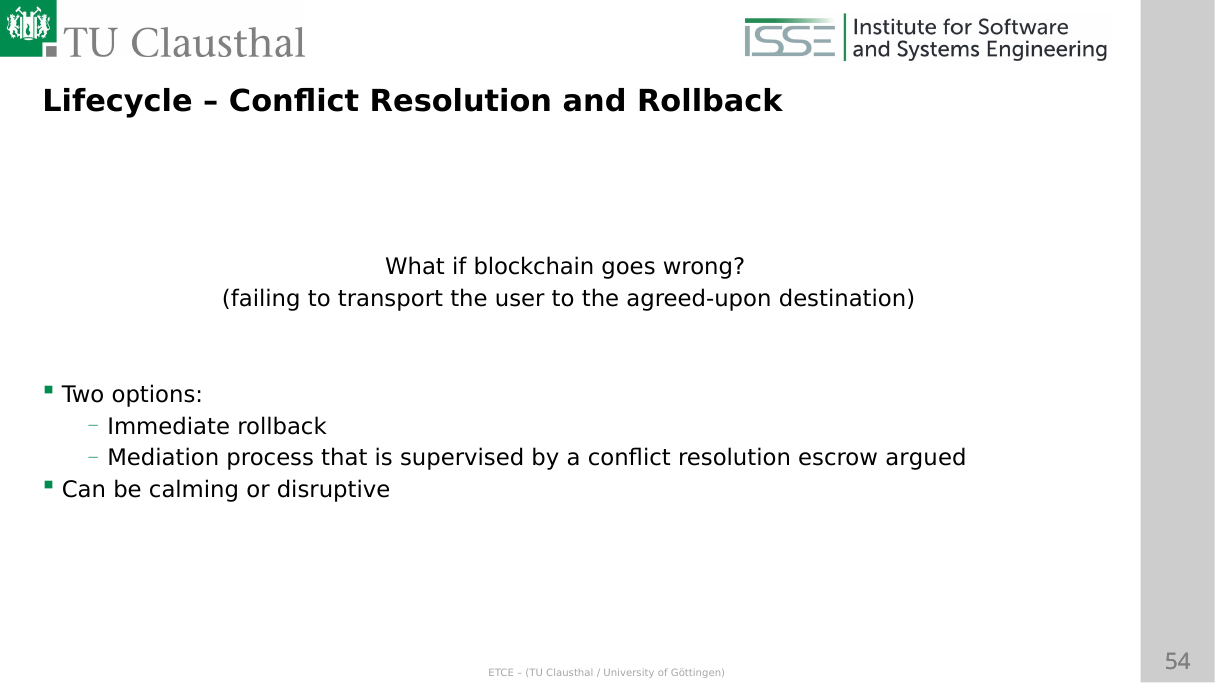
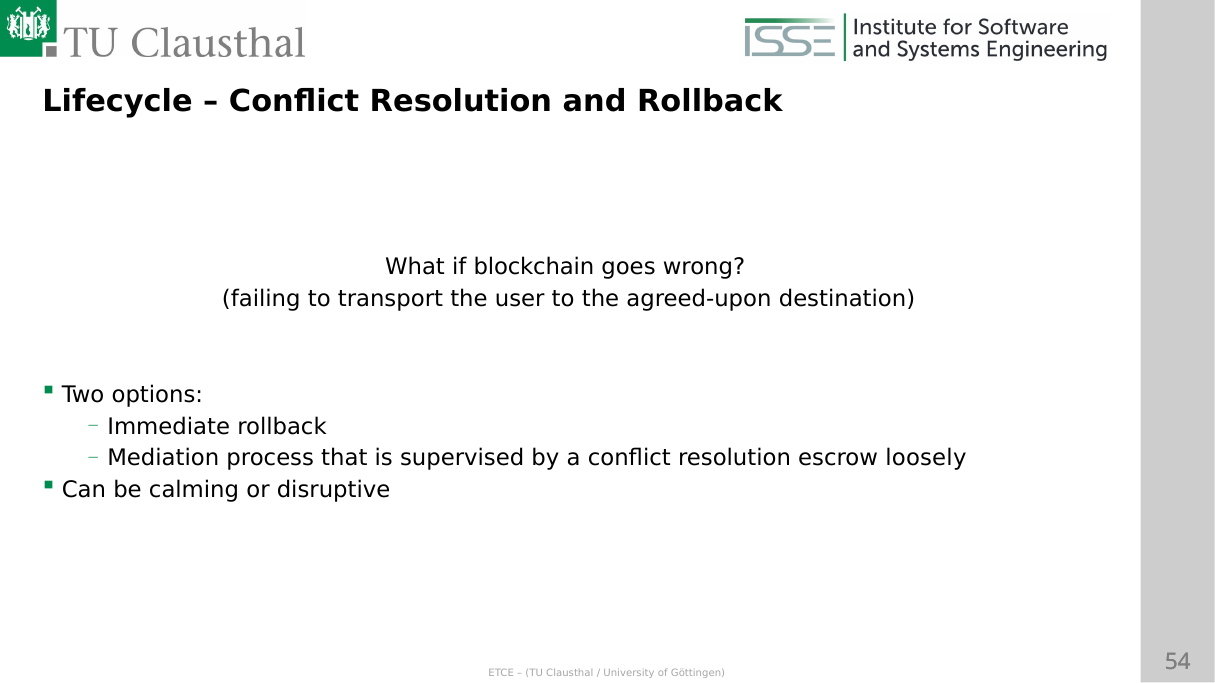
argued: argued -> loosely
